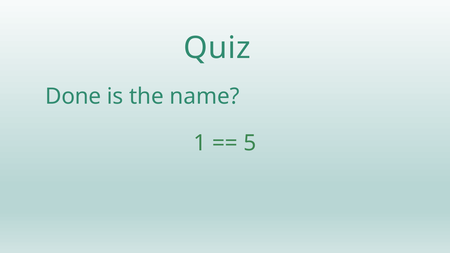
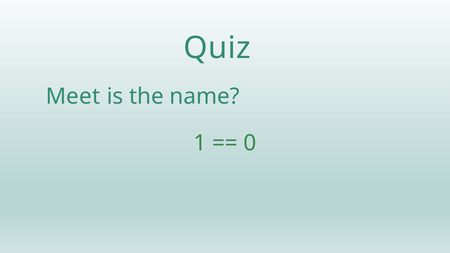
Done: Done -> Meet
5: 5 -> 0
